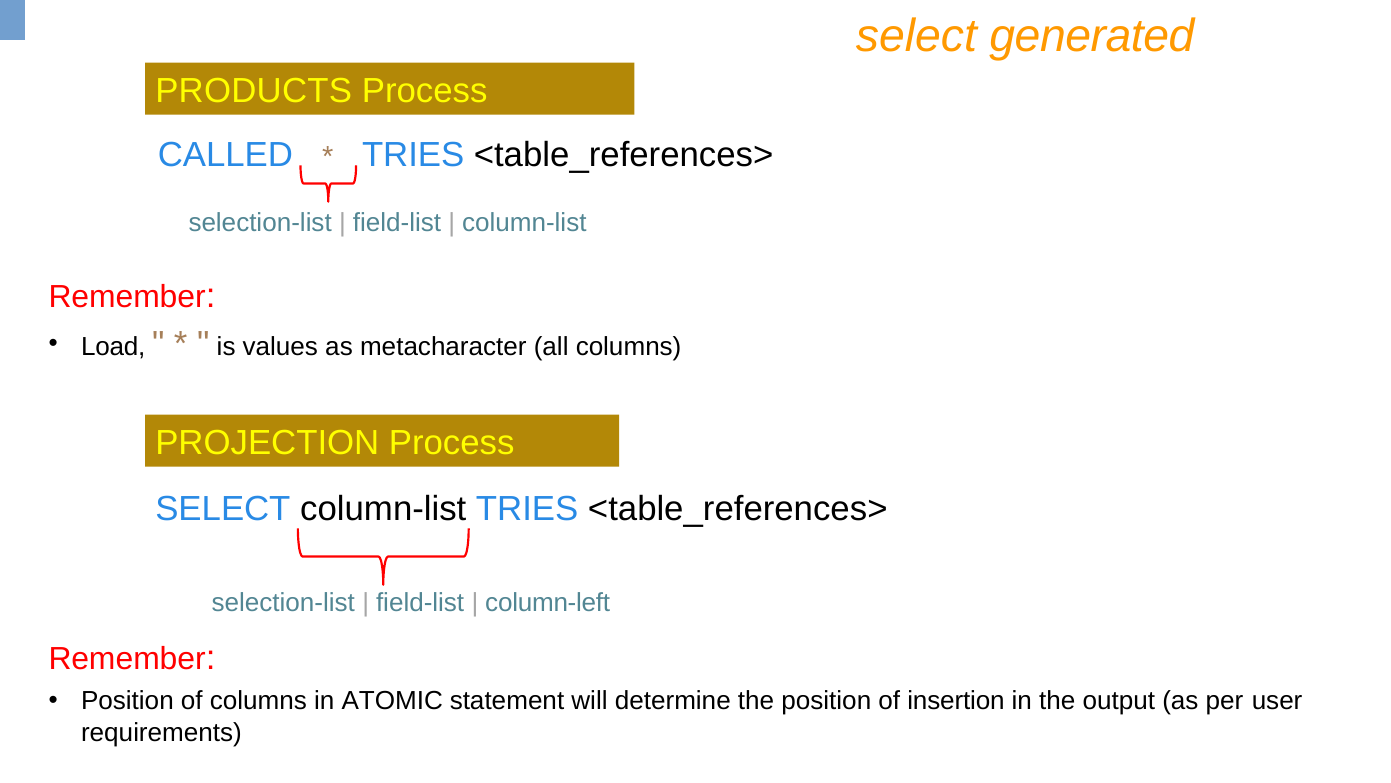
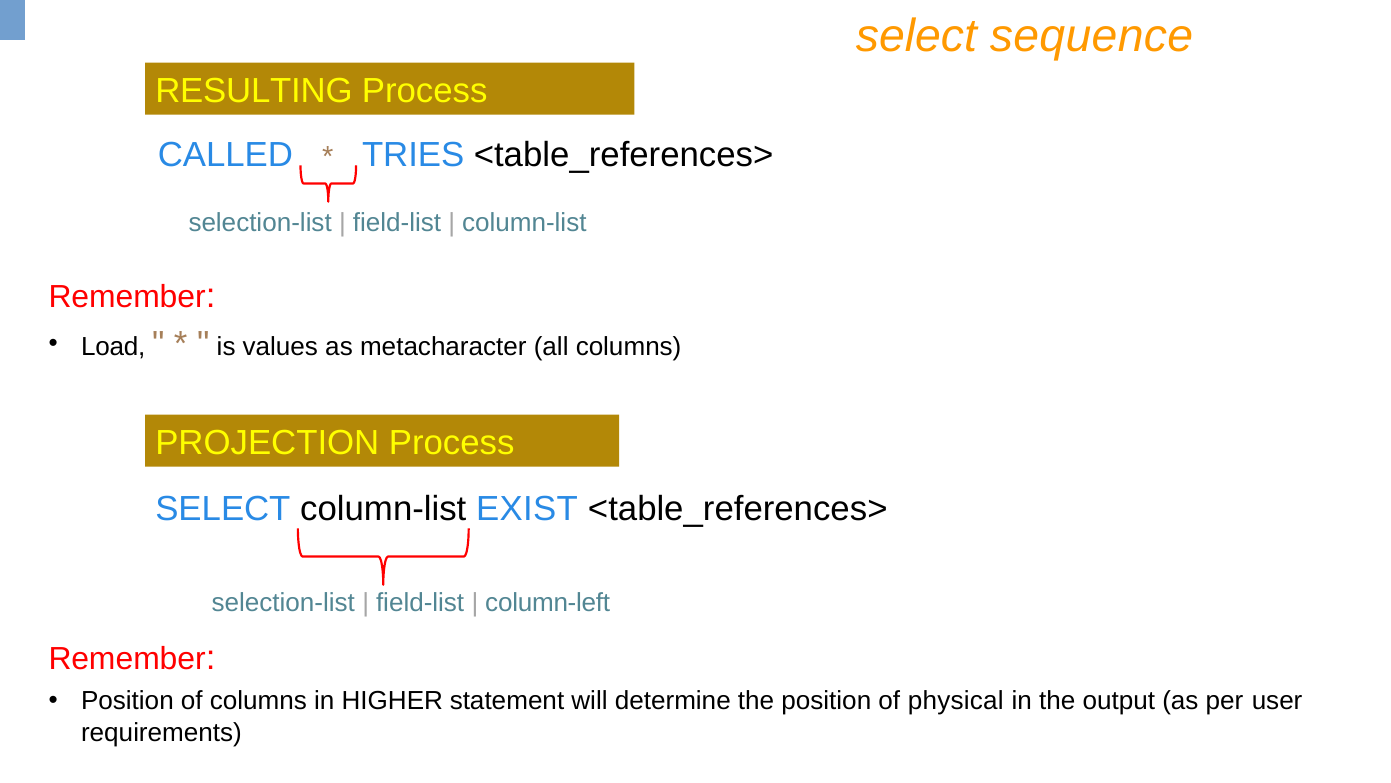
generated: generated -> sequence
PRODUCTS: PRODUCTS -> RESULTING
column-list TRIES: TRIES -> EXIST
ATOMIC: ATOMIC -> HIGHER
insertion: insertion -> physical
